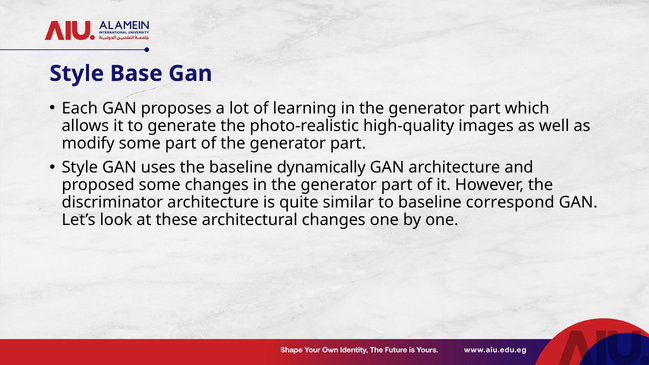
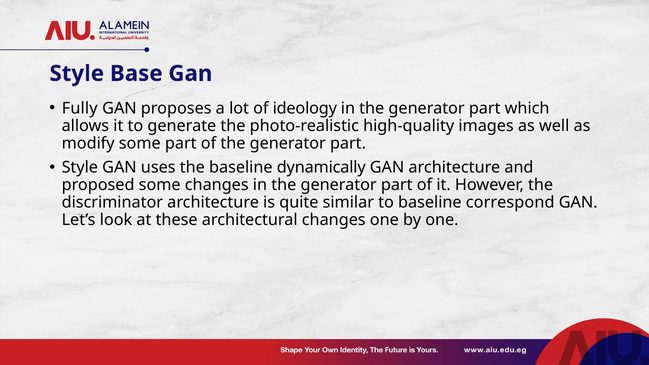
Each: Each -> Fully
learning: learning -> ideology
